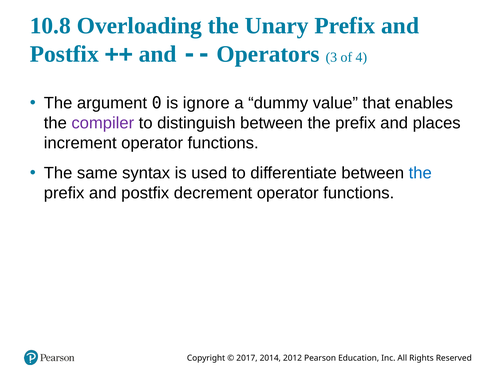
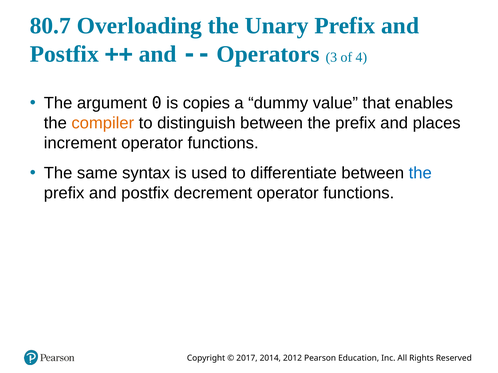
10.8: 10.8 -> 80.7
ignore: ignore -> copies
compiler colour: purple -> orange
